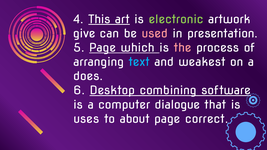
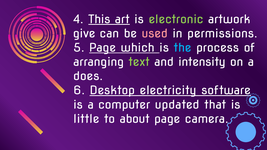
presentation: presentation -> permissions
the colour: pink -> light blue
text colour: light blue -> light green
weakest: weakest -> intensity
combining: combining -> electricity
dialogue: dialogue -> updated
uses: uses -> little
correct: correct -> camera
